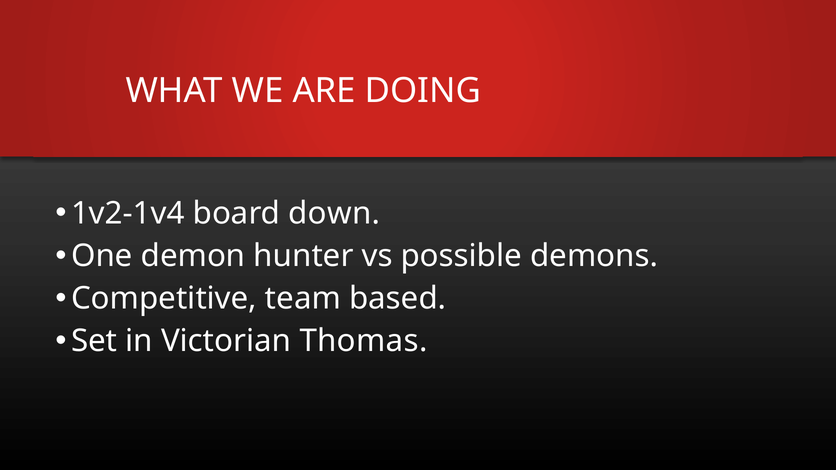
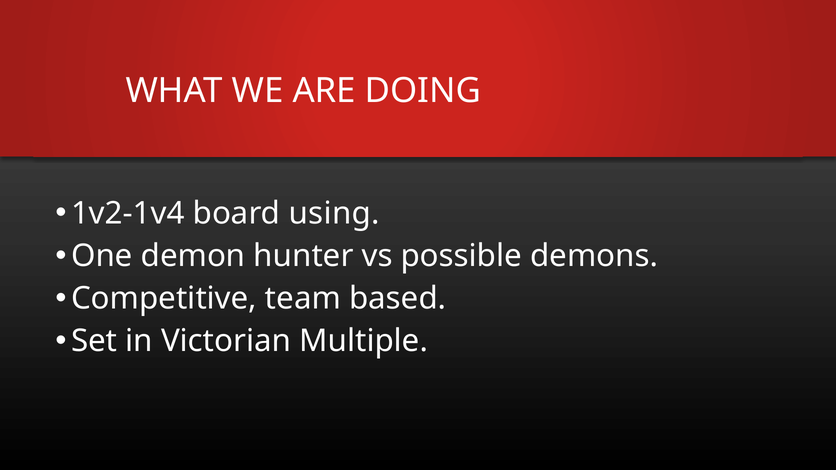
down: down -> using
Thomas: Thomas -> Multiple
